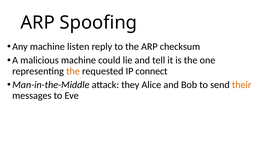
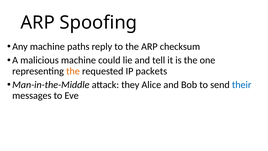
listen: listen -> paths
connect: connect -> packets
their colour: orange -> blue
